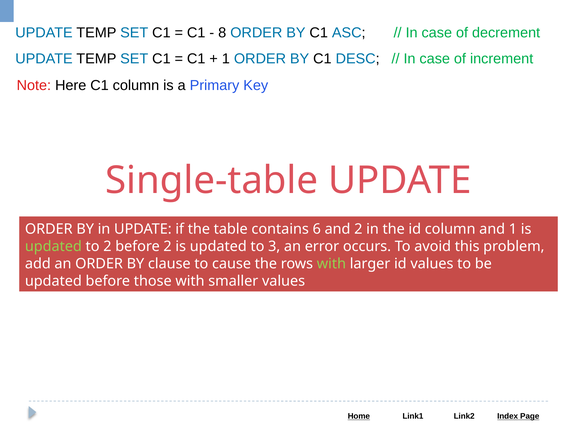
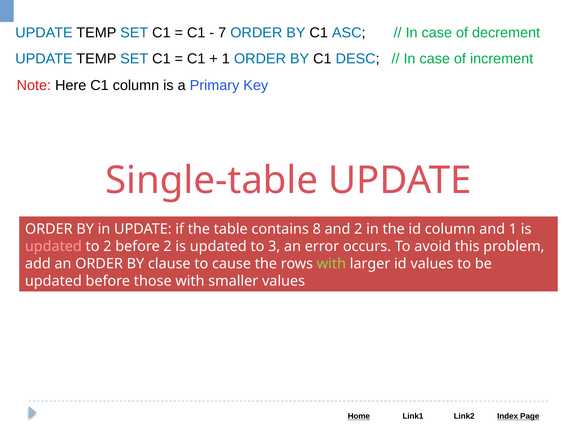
8: 8 -> 7
6: 6 -> 8
updated at (53, 246) colour: light green -> pink
